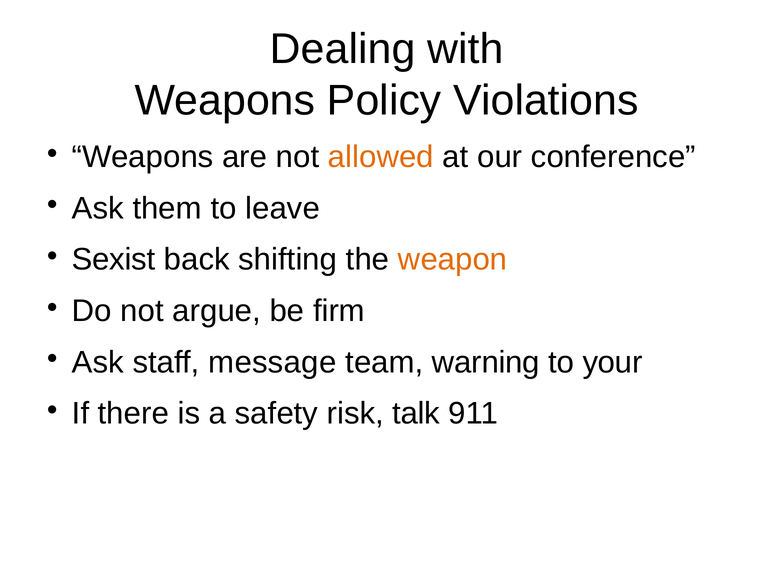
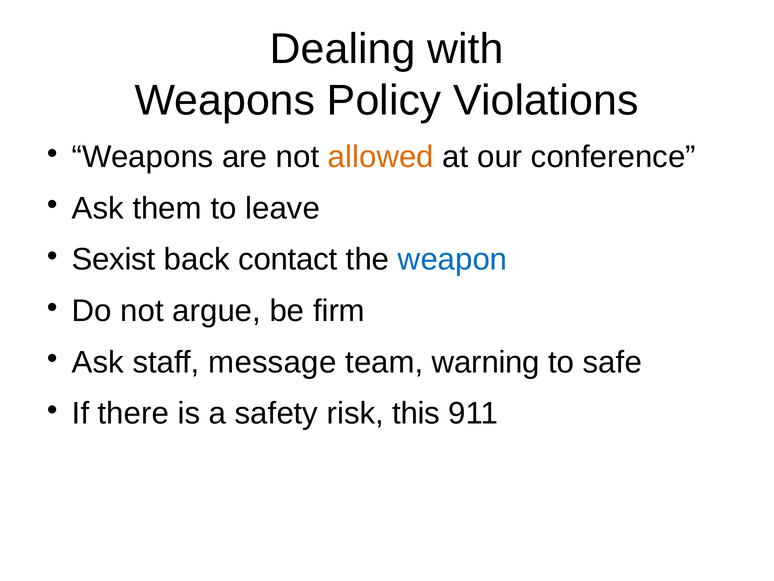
shifting: shifting -> contact
weapon colour: orange -> blue
your: your -> safe
talk: talk -> this
